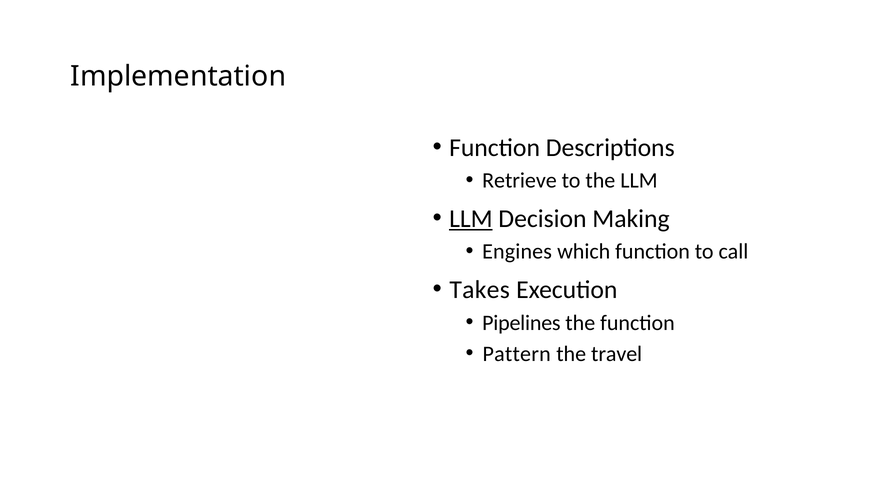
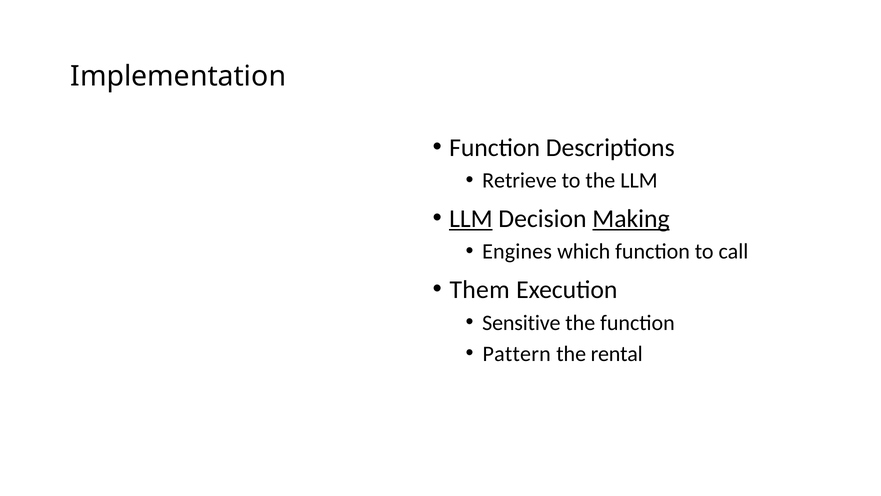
Making underline: none -> present
Takes: Takes -> Them
Pipelines: Pipelines -> Sensitive
travel: travel -> rental
